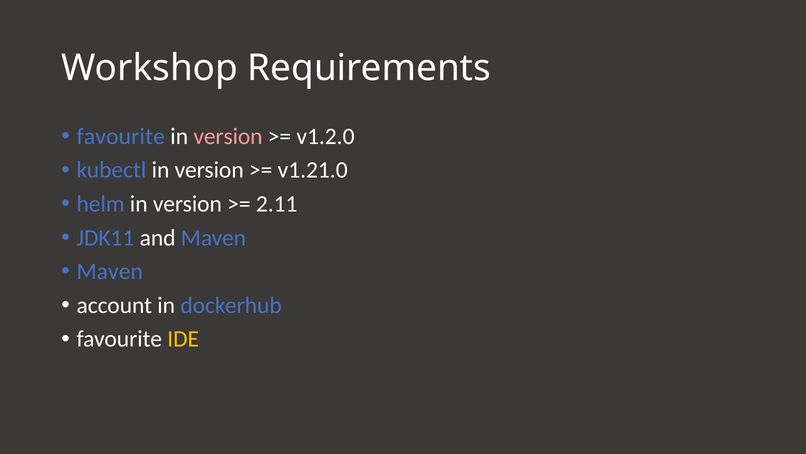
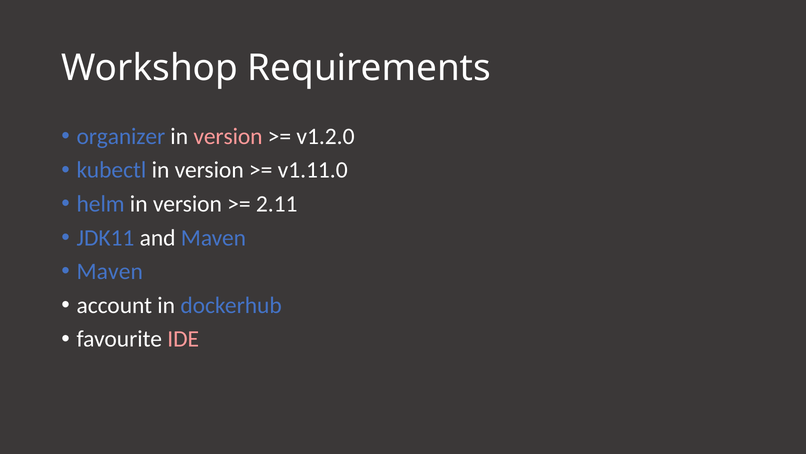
favourite at (121, 136): favourite -> organizer
v1.21.0: v1.21.0 -> v1.11.0
IDE colour: yellow -> pink
